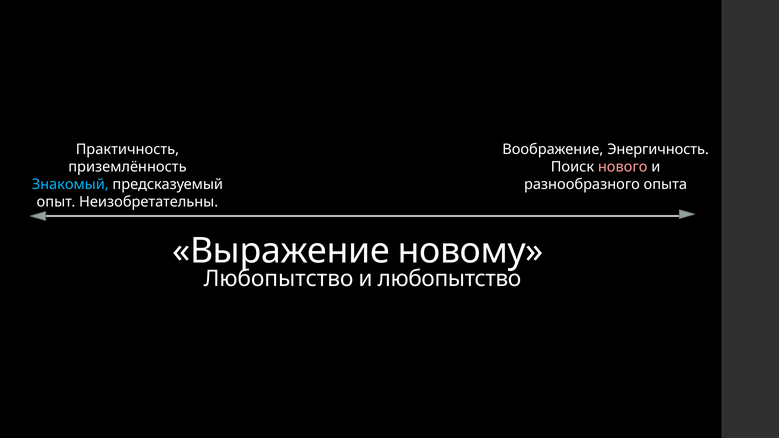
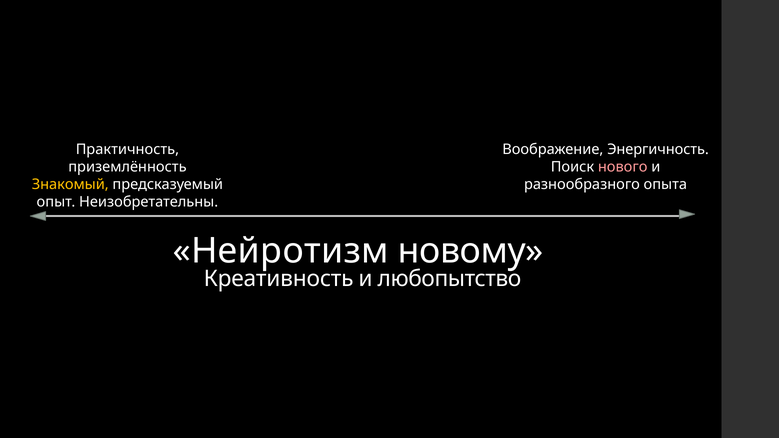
Знакомый colour: light blue -> yellow
Выражение: Выражение -> Нейротизм
Любопытство at (279, 279): Любопытство -> Креативность
